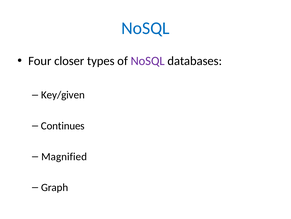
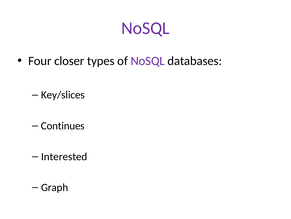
NoSQL at (145, 28) colour: blue -> purple
Key/given: Key/given -> Key/slices
Magnified: Magnified -> Interested
